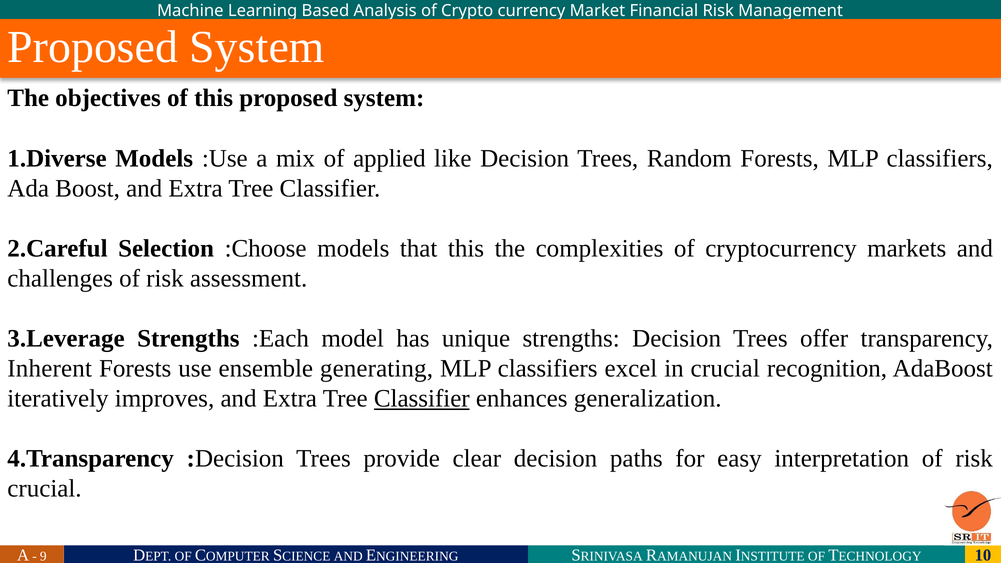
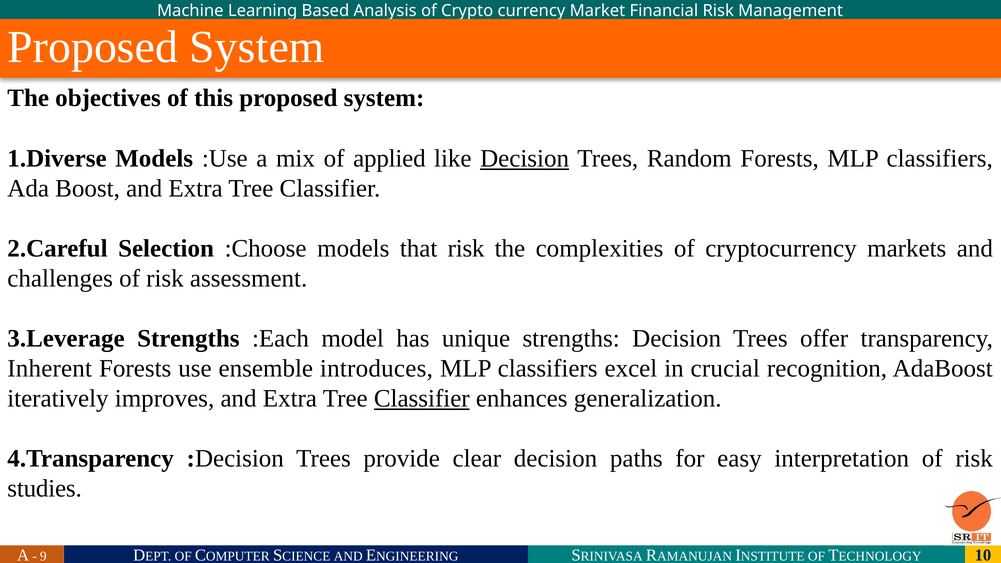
Decision at (525, 158) underline: none -> present
that this: this -> risk
generating: generating -> introduces
crucial at (44, 489): crucial -> studies
